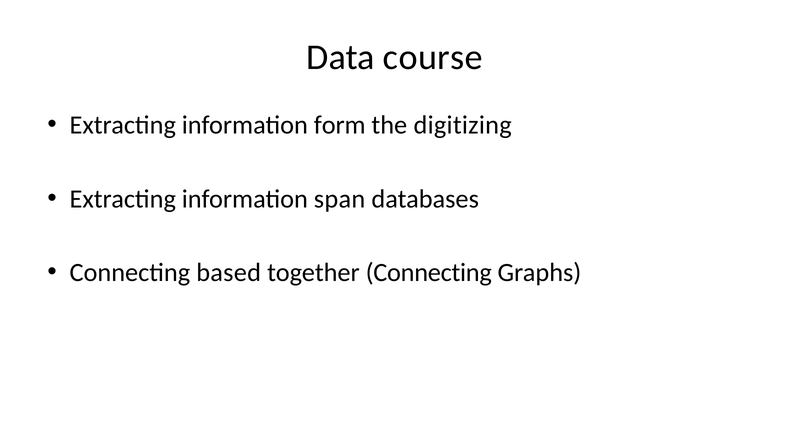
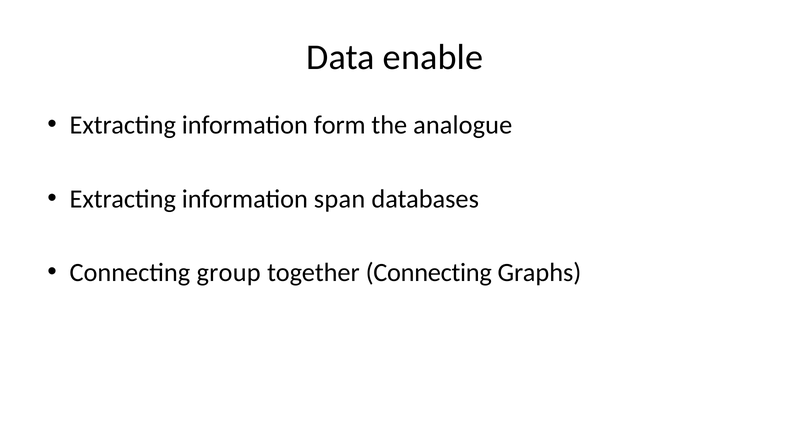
course: course -> enable
digitizing: digitizing -> analogue
based: based -> group
